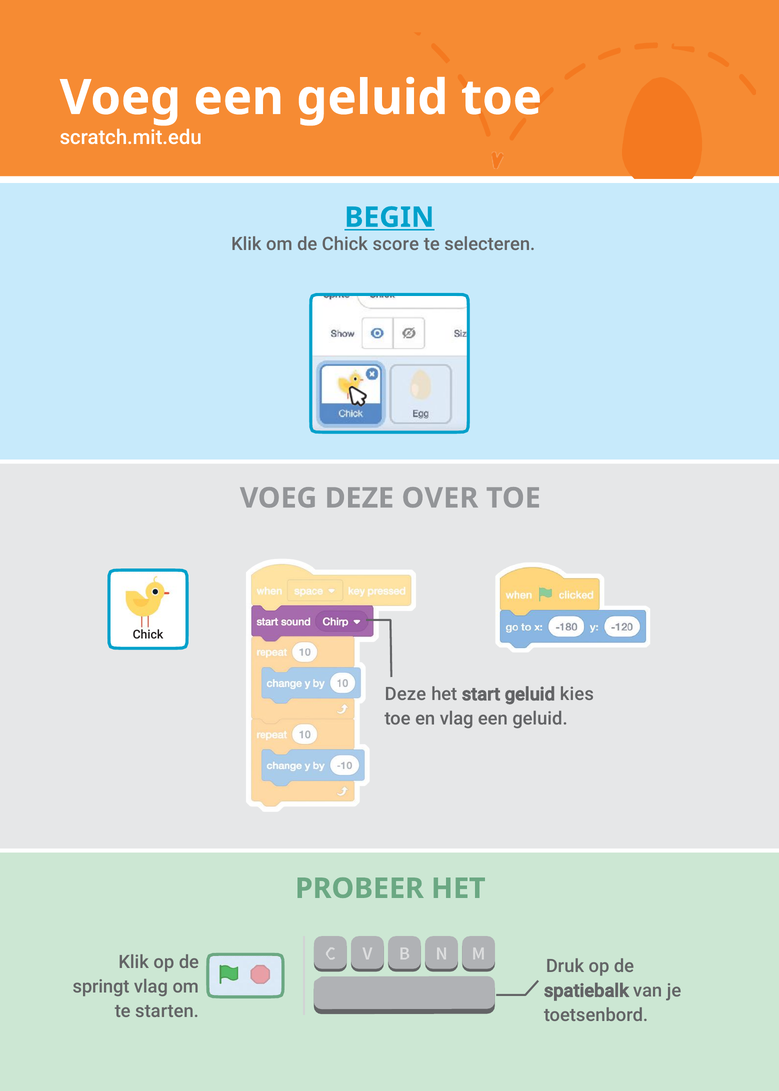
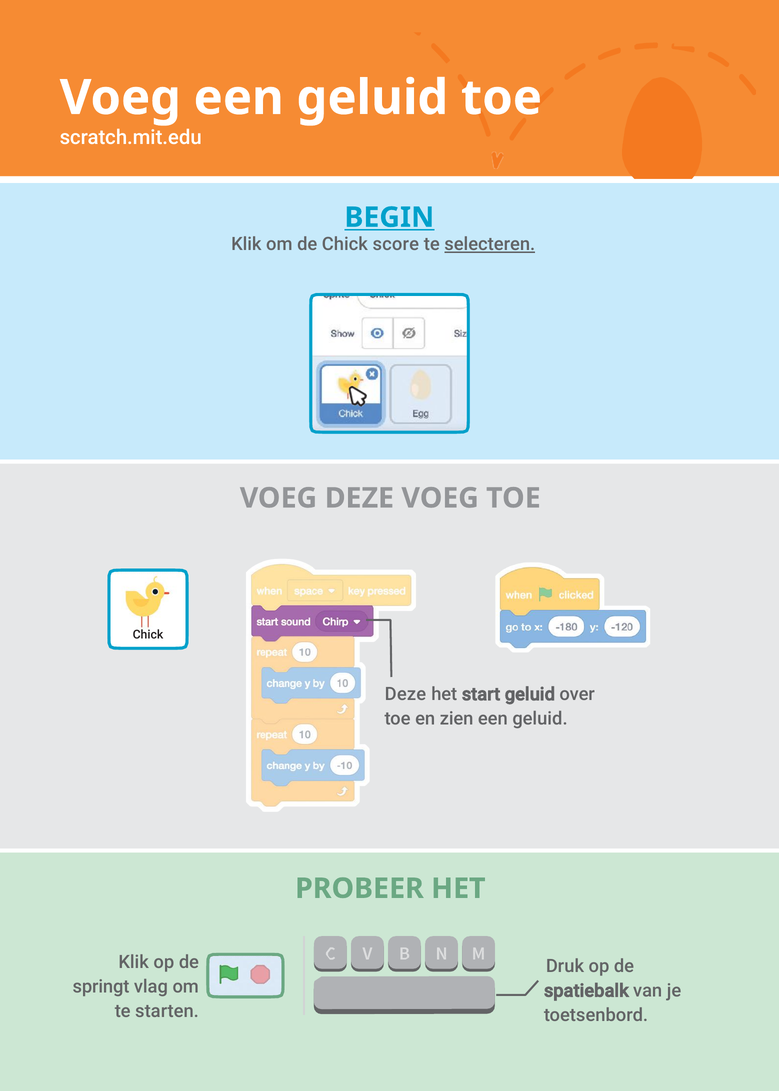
selecteren underline: none -> present
DEZE OVER: OVER -> VOEG
kies: kies -> over
en vlag: vlag -> zien
